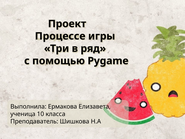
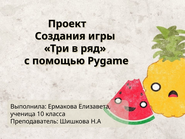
Процессе: Процессе -> Создания
